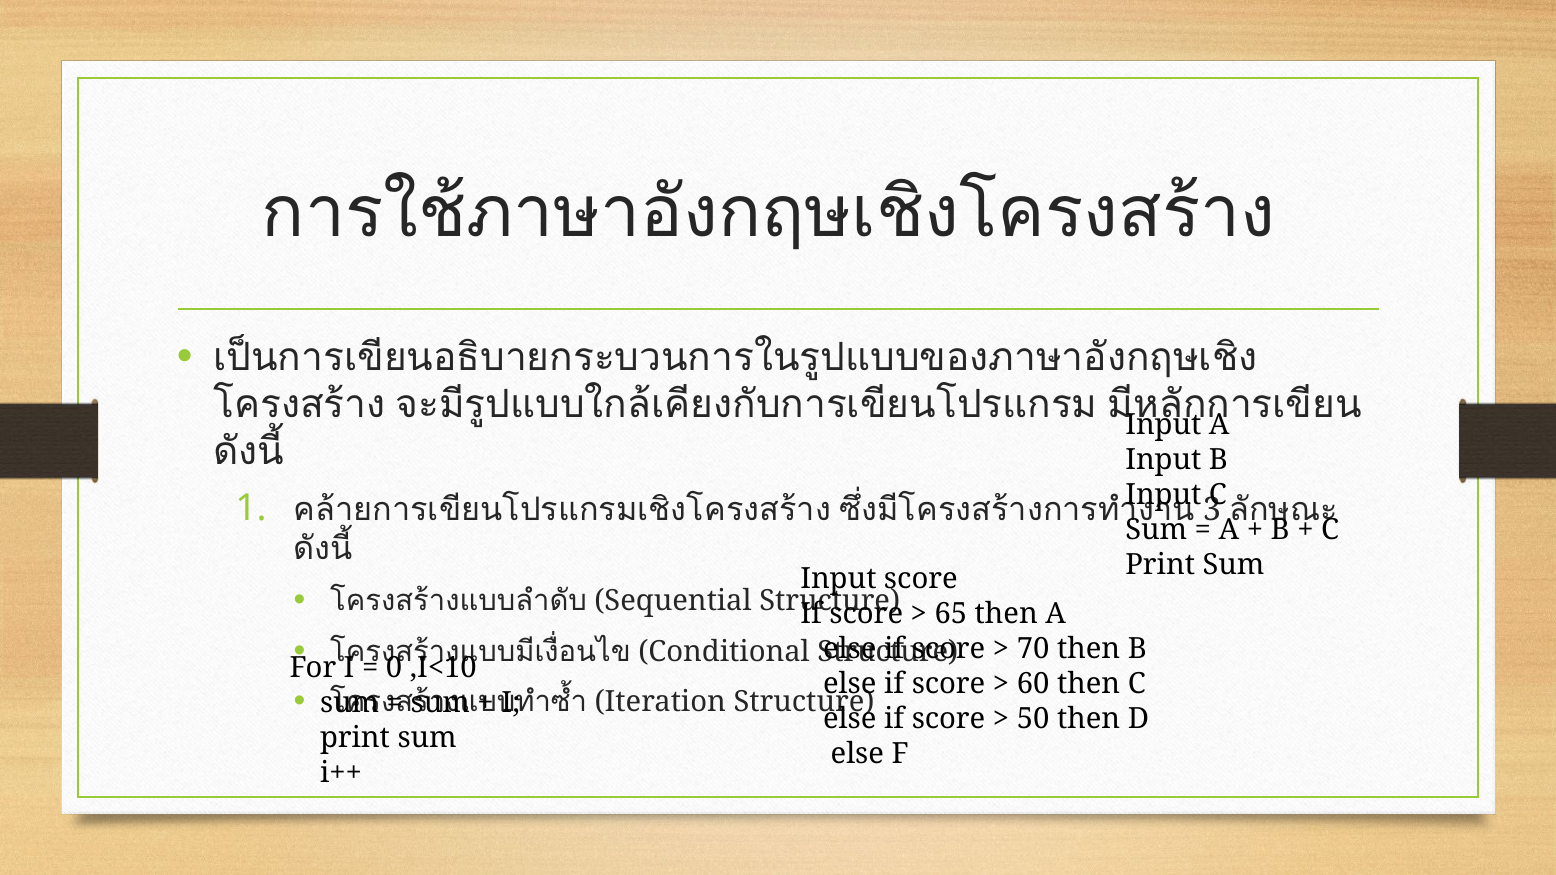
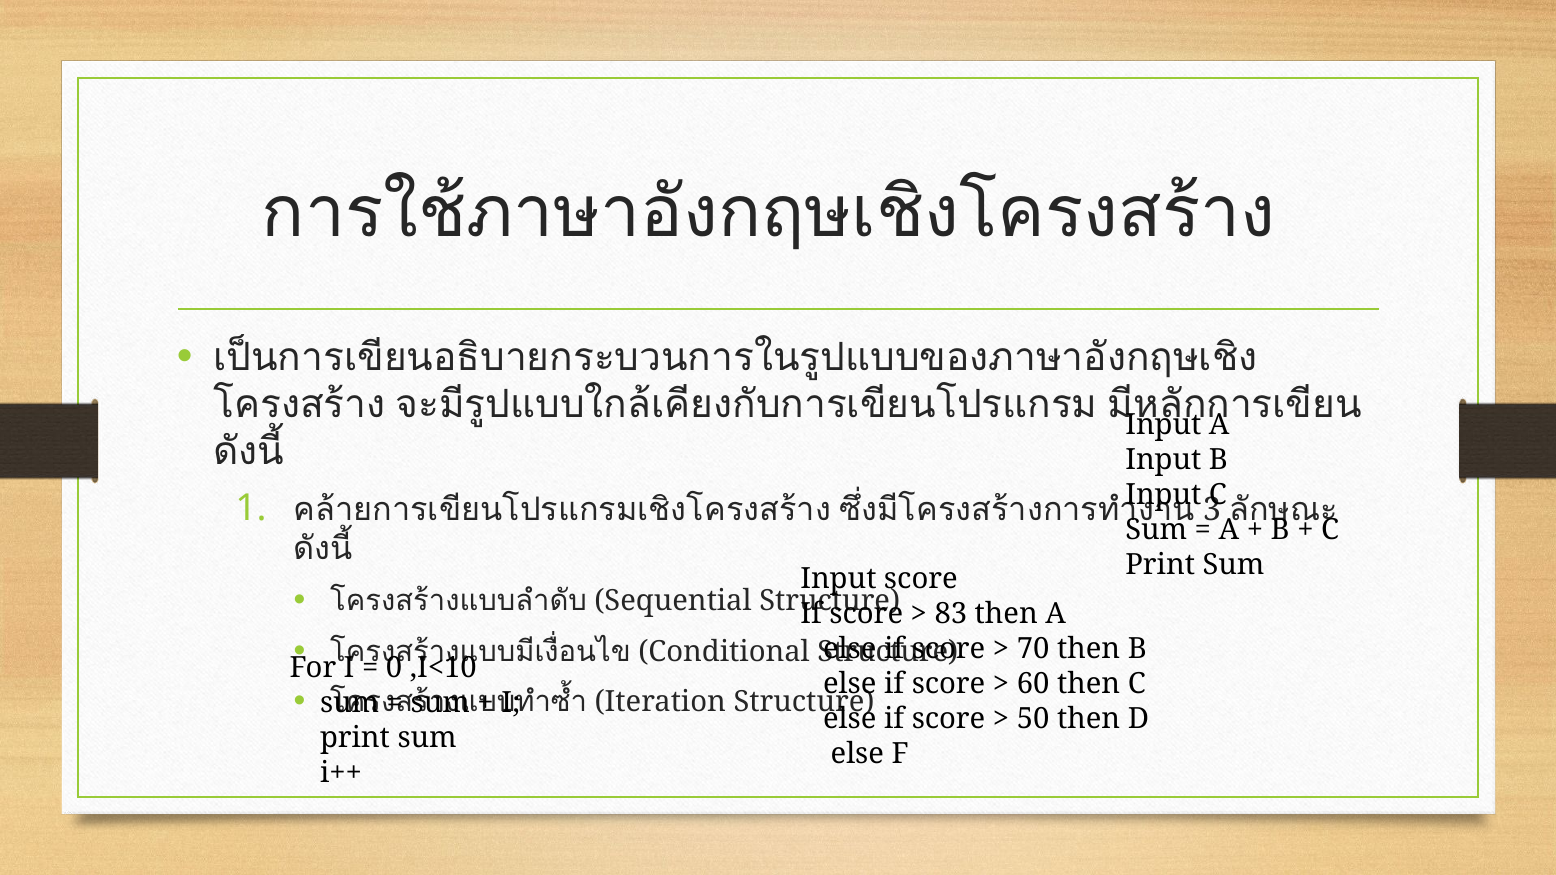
65: 65 -> 83
